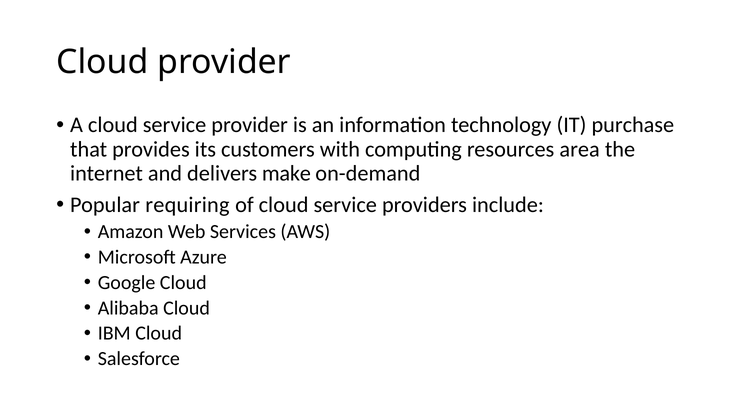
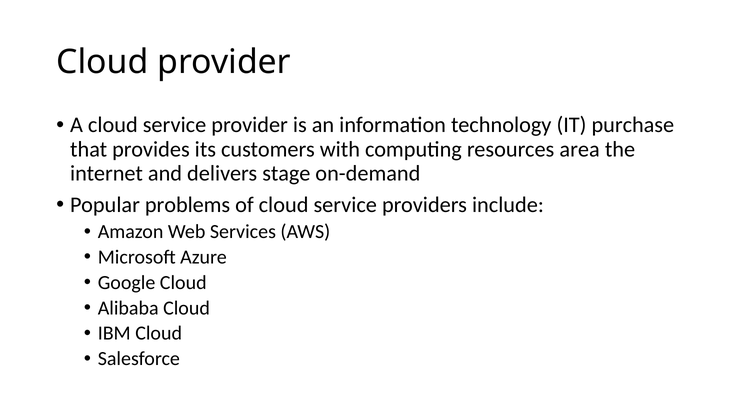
make: make -> stage
requiring: requiring -> problems
